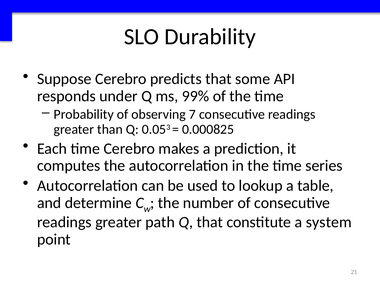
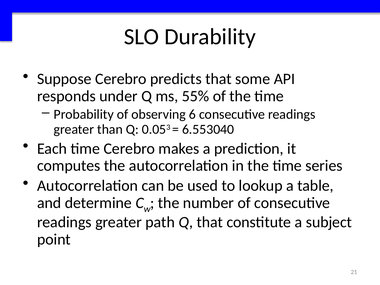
99%: 99% -> 55%
7: 7 -> 6
0.000825: 0.000825 -> 6.553040
system: system -> subject
